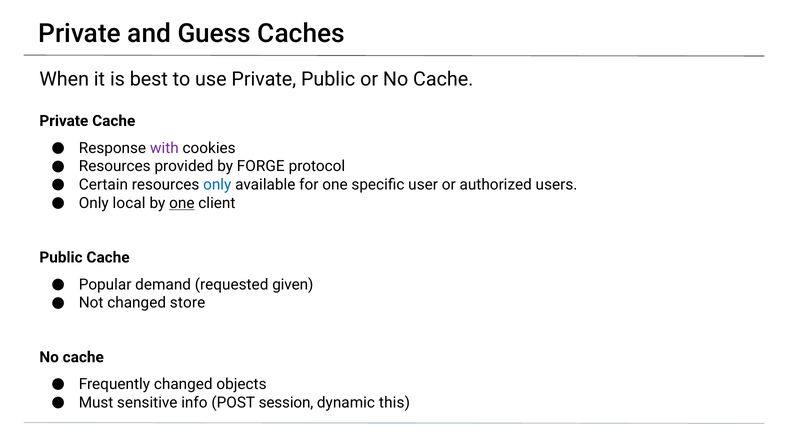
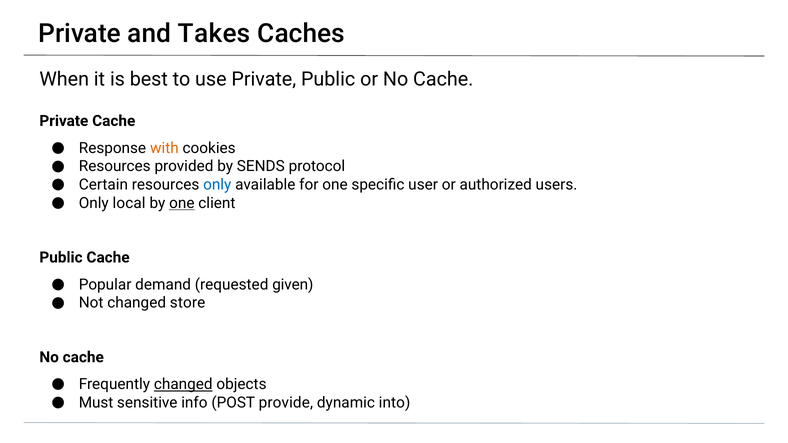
Guess: Guess -> Takes
with colour: purple -> orange
FORGE: FORGE -> SENDS
changed at (183, 385) underline: none -> present
session: session -> provide
this: this -> into
